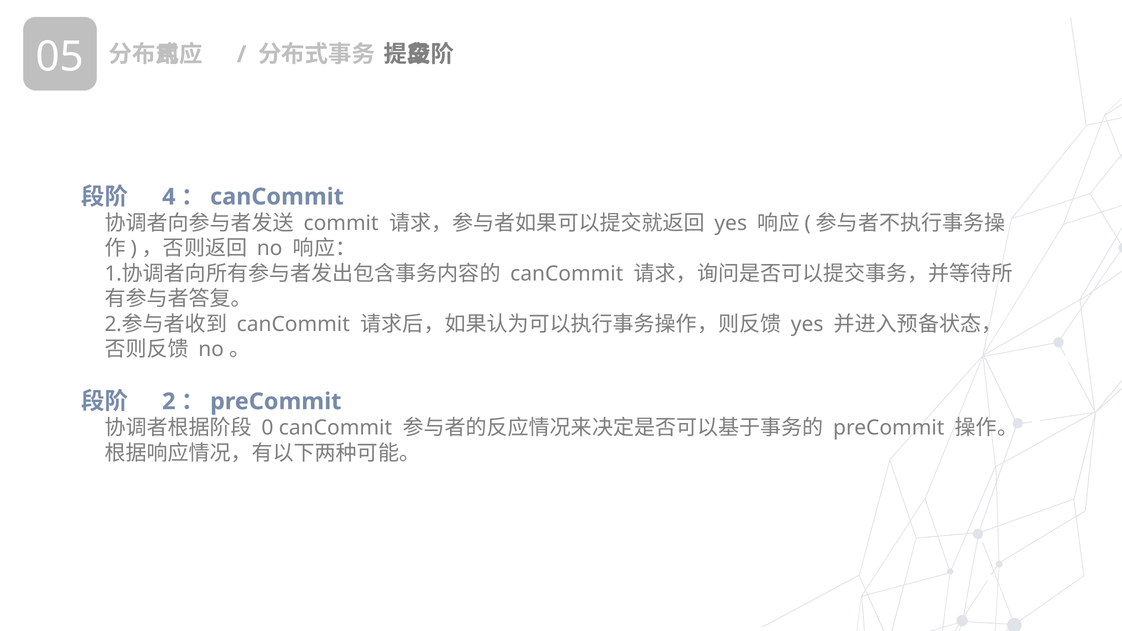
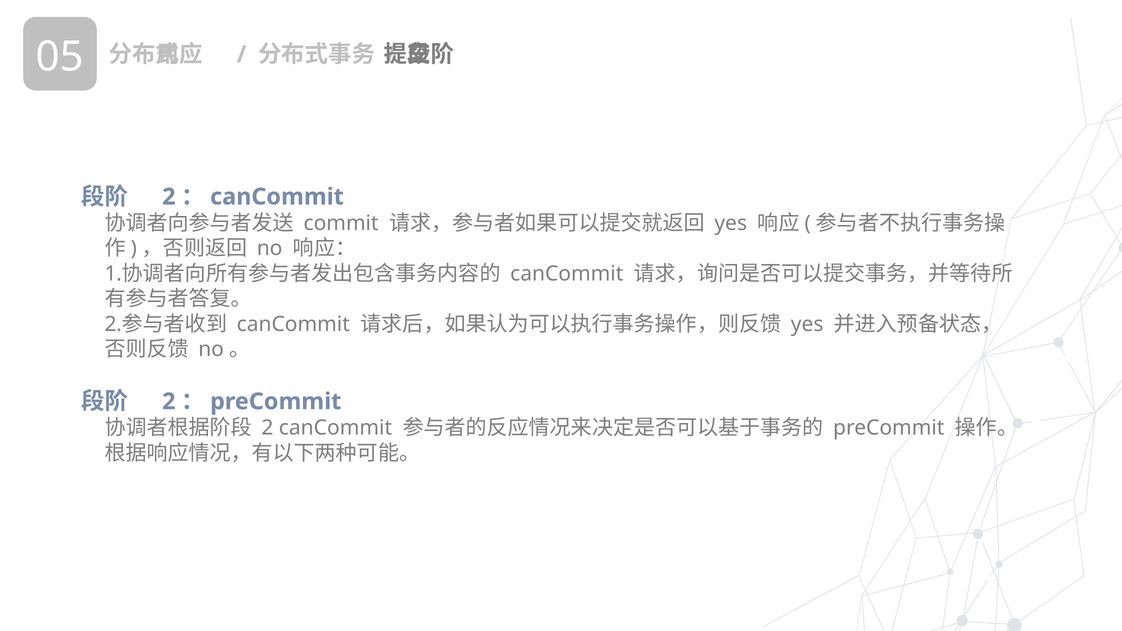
4 at (169, 197): 4 -> 2
0 at (267, 428): 0 -> 2
